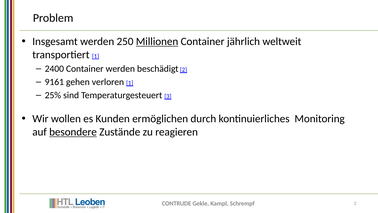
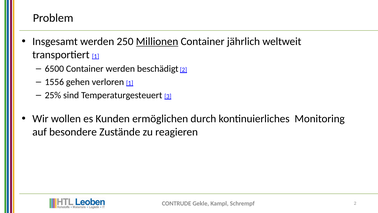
2400: 2400 -> 6500
9161: 9161 -> 1556
besondere underline: present -> none
